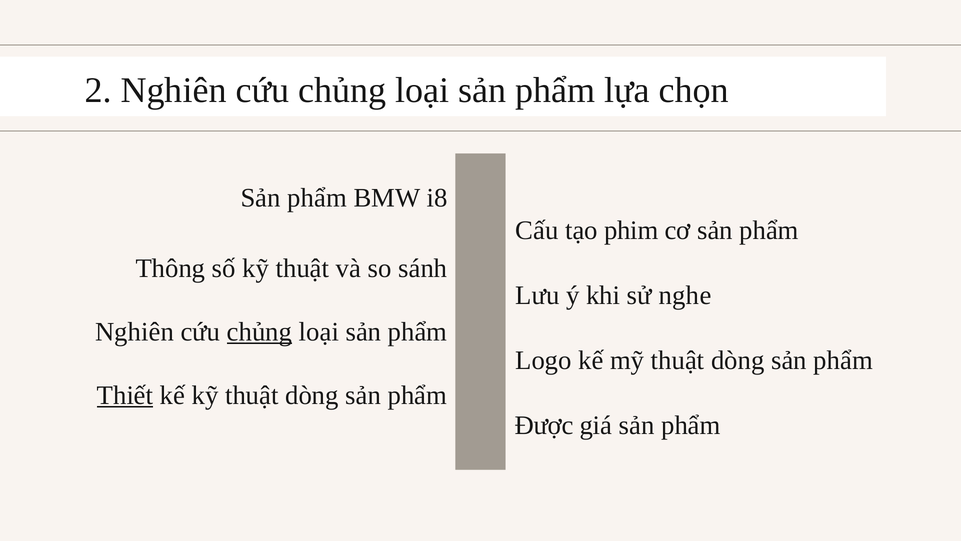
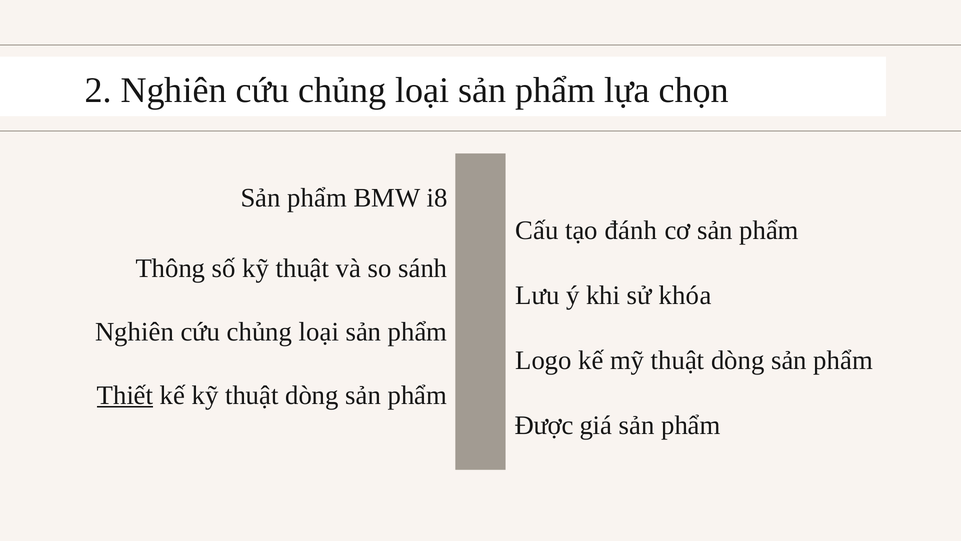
phim: phim -> đánh
nghe: nghe -> khóa
chủng at (260, 332) underline: present -> none
